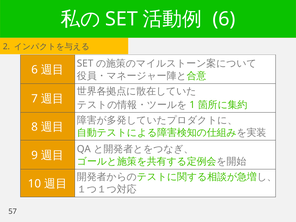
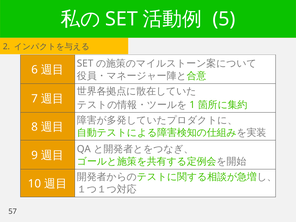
6 at (224, 19): 6 -> 5
